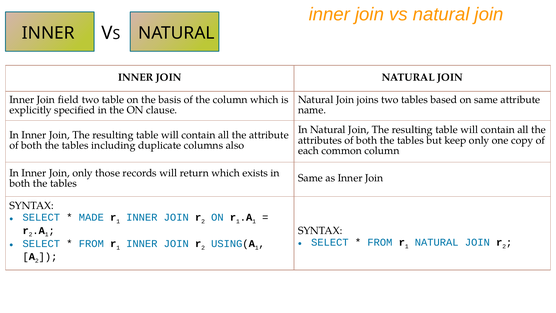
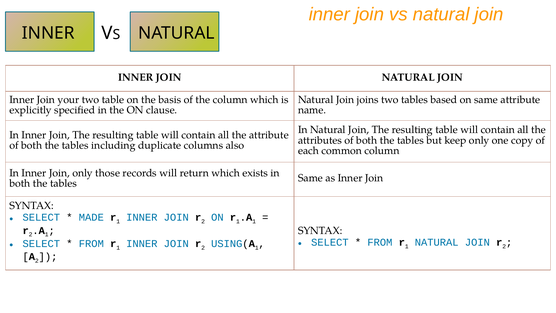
field: field -> your
